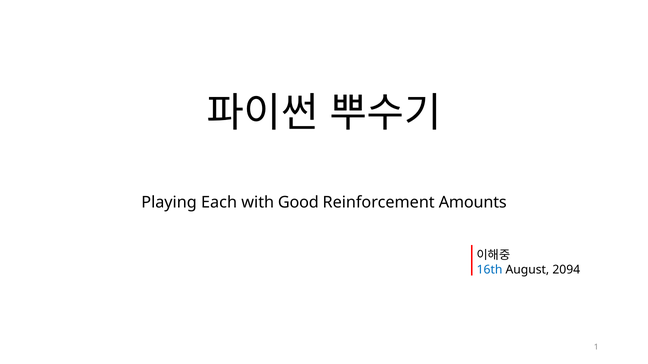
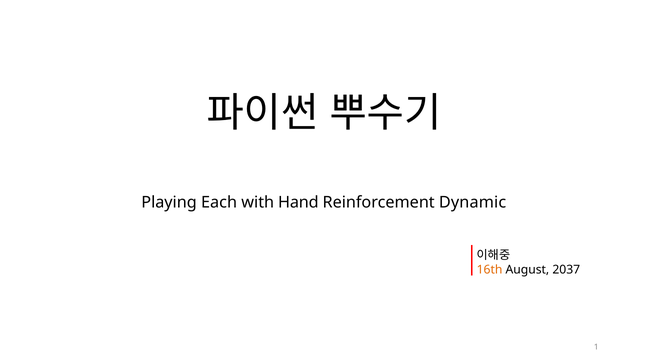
Good: Good -> Hand
Amounts: Amounts -> Dynamic
16th colour: blue -> orange
2094: 2094 -> 2037
